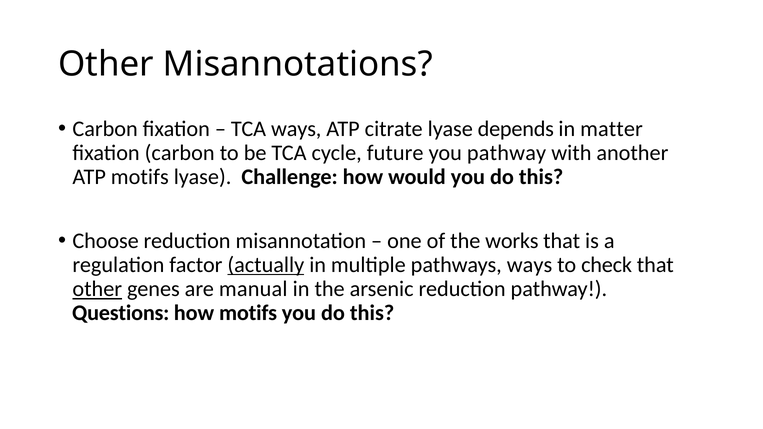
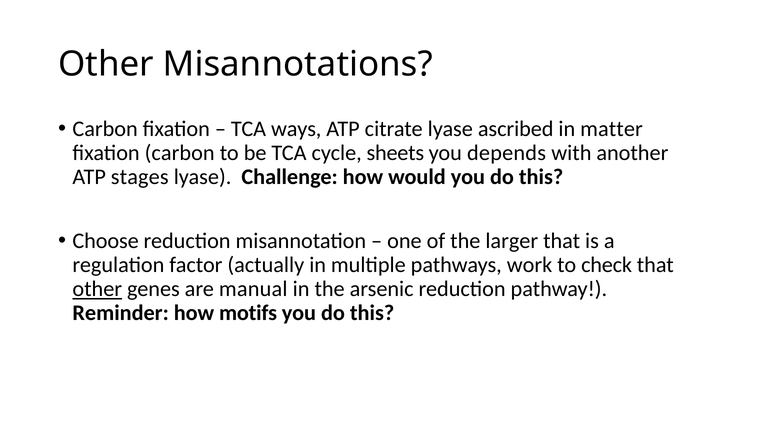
depends: depends -> ascribed
future: future -> sheets
you pathway: pathway -> depends
ATP motifs: motifs -> stages
works: works -> larger
actually underline: present -> none
pathways ways: ways -> work
Questions: Questions -> Reminder
